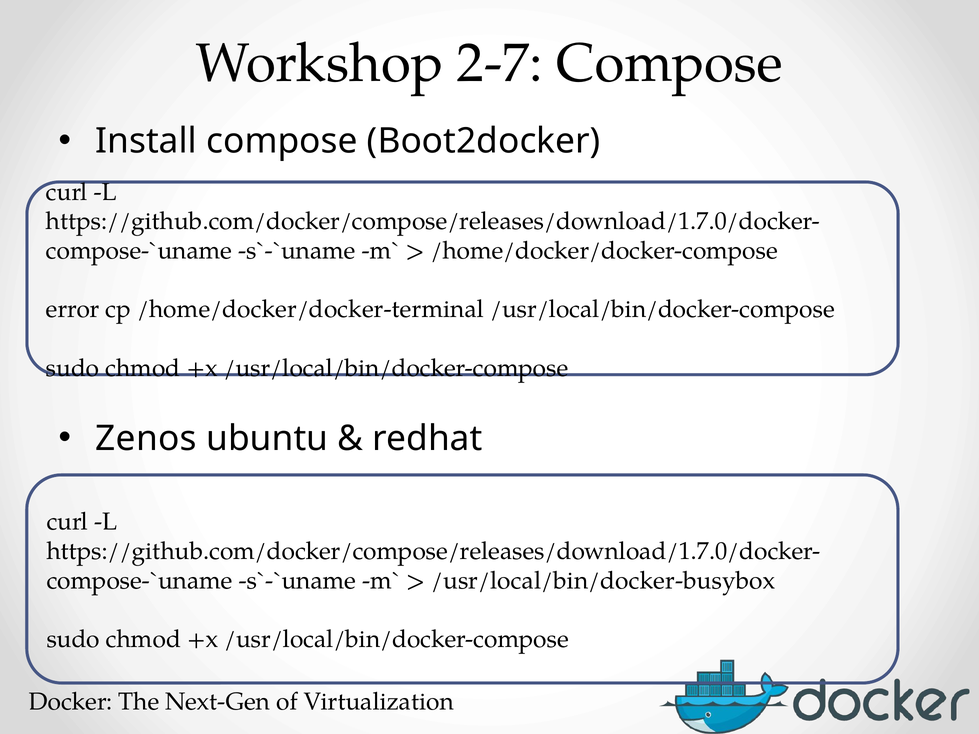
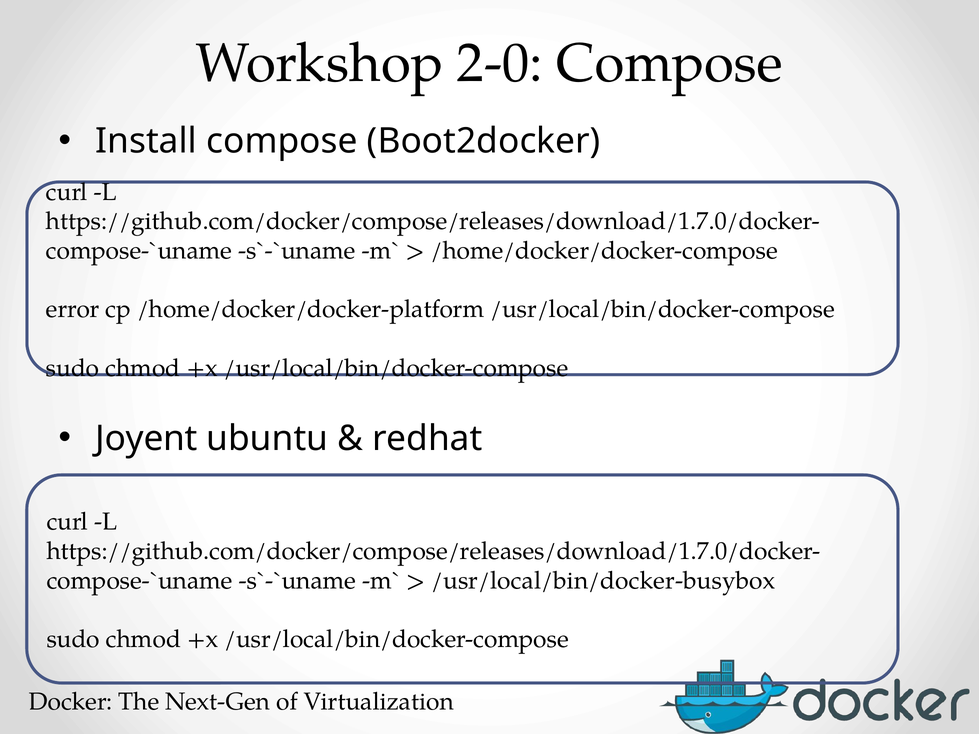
2-7: 2-7 -> 2-0
/home/docker/docker-terminal: /home/docker/docker-terminal -> /home/docker/docker-platform
Zenos: Zenos -> Joyent
